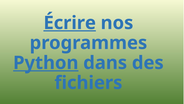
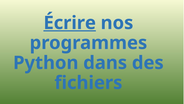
Python underline: present -> none
